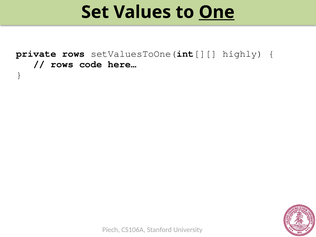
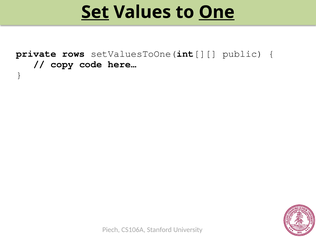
Set underline: none -> present
highly: highly -> public
rows at (62, 64): rows -> copy
